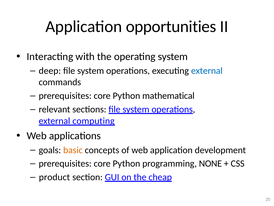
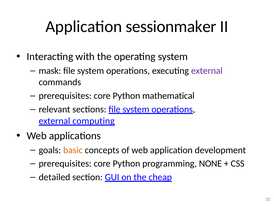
opportunities: opportunities -> sessionmaker
deep: deep -> mask
external at (207, 71) colour: blue -> purple
product: product -> detailed
